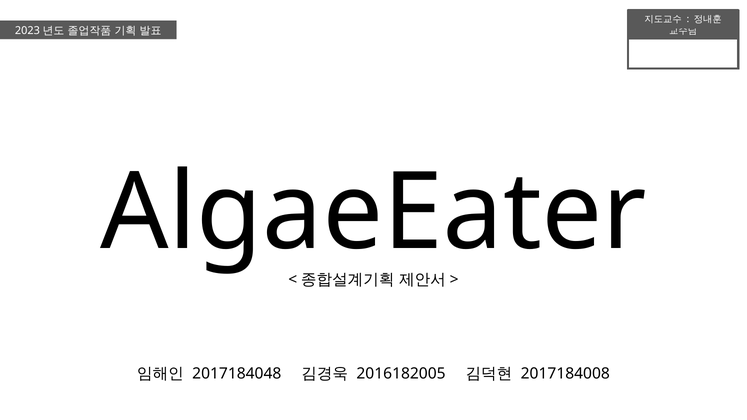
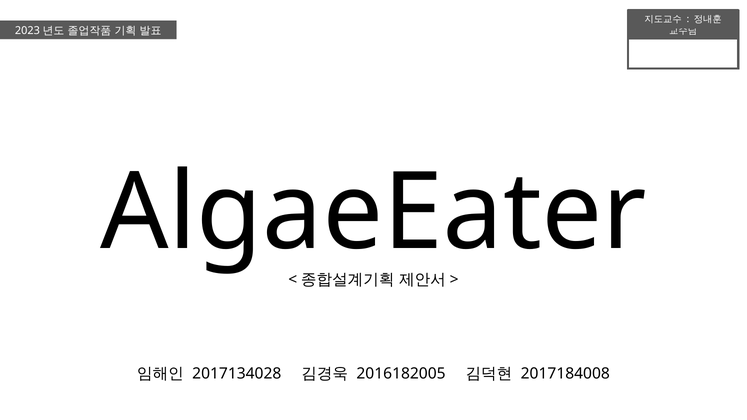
2017184048: 2017184048 -> 2017134028
